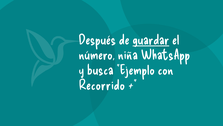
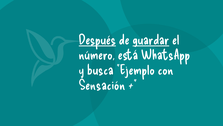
Después underline: none -> present
niña: niña -> está
Recorrido: Recorrido -> Sensación
